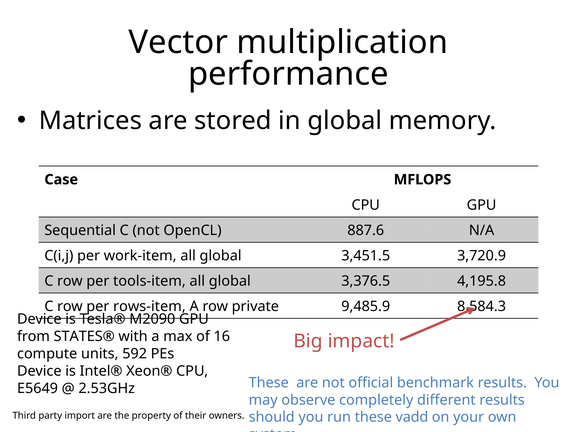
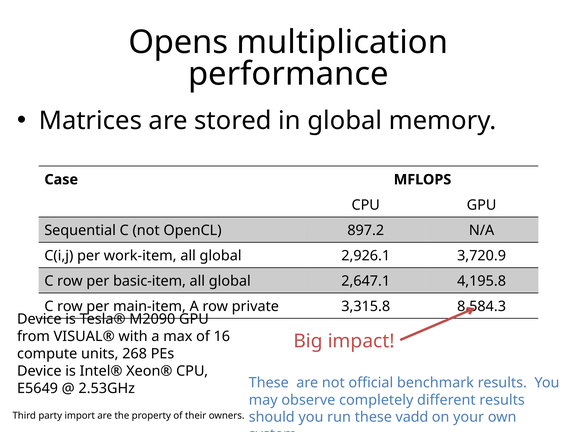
Vector: Vector -> Opens
887.6: 887.6 -> 897.2
3,451.5: 3,451.5 -> 2,926.1
tools-item: tools-item -> basic-item
3,376.5: 3,376.5 -> 2,647.1
rows-item: rows-item -> main-item
9,485.9: 9,485.9 -> 3,315.8
STATES®: STATES® -> VISUAL®
592: 592 -> 268
